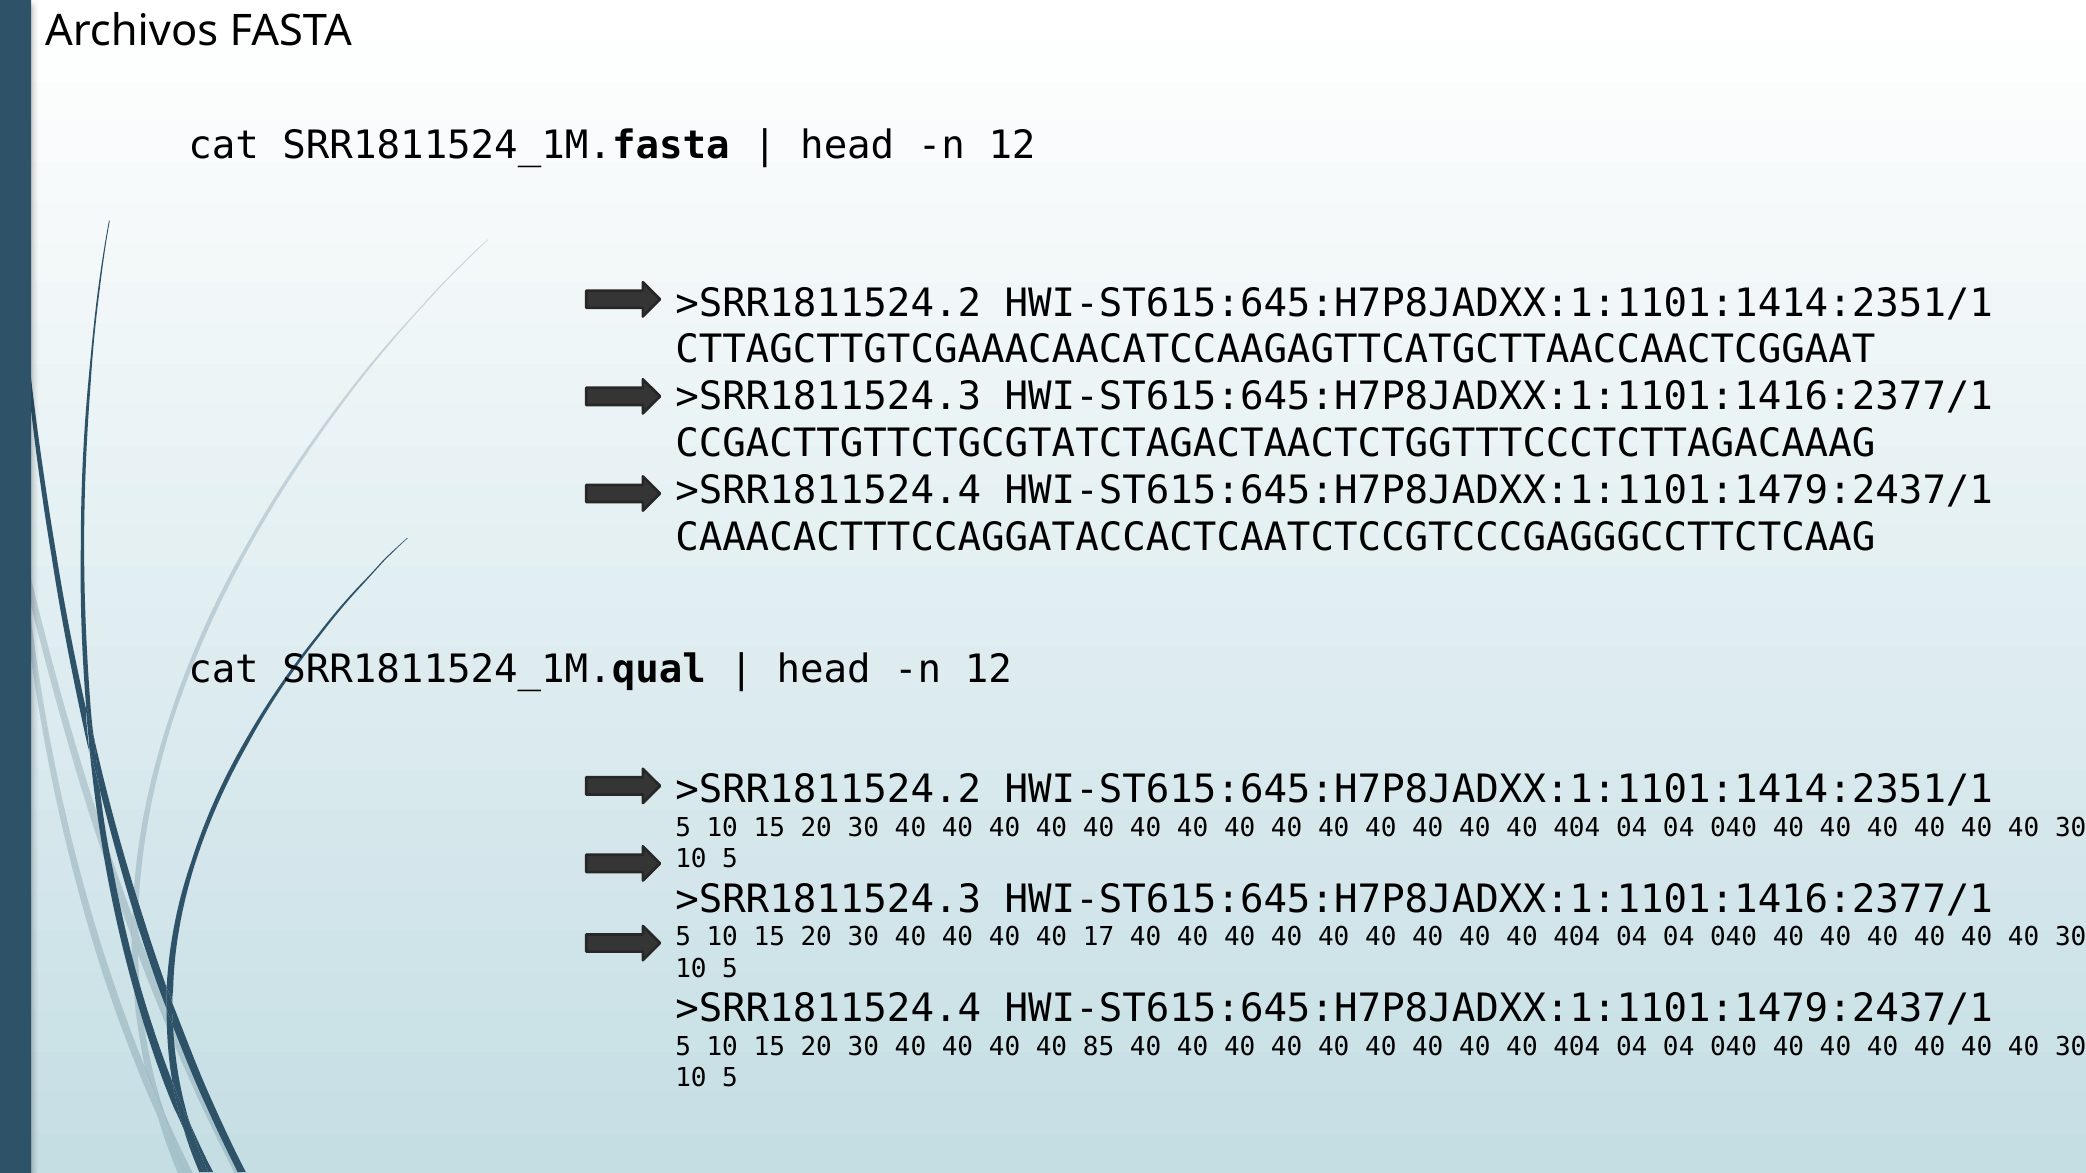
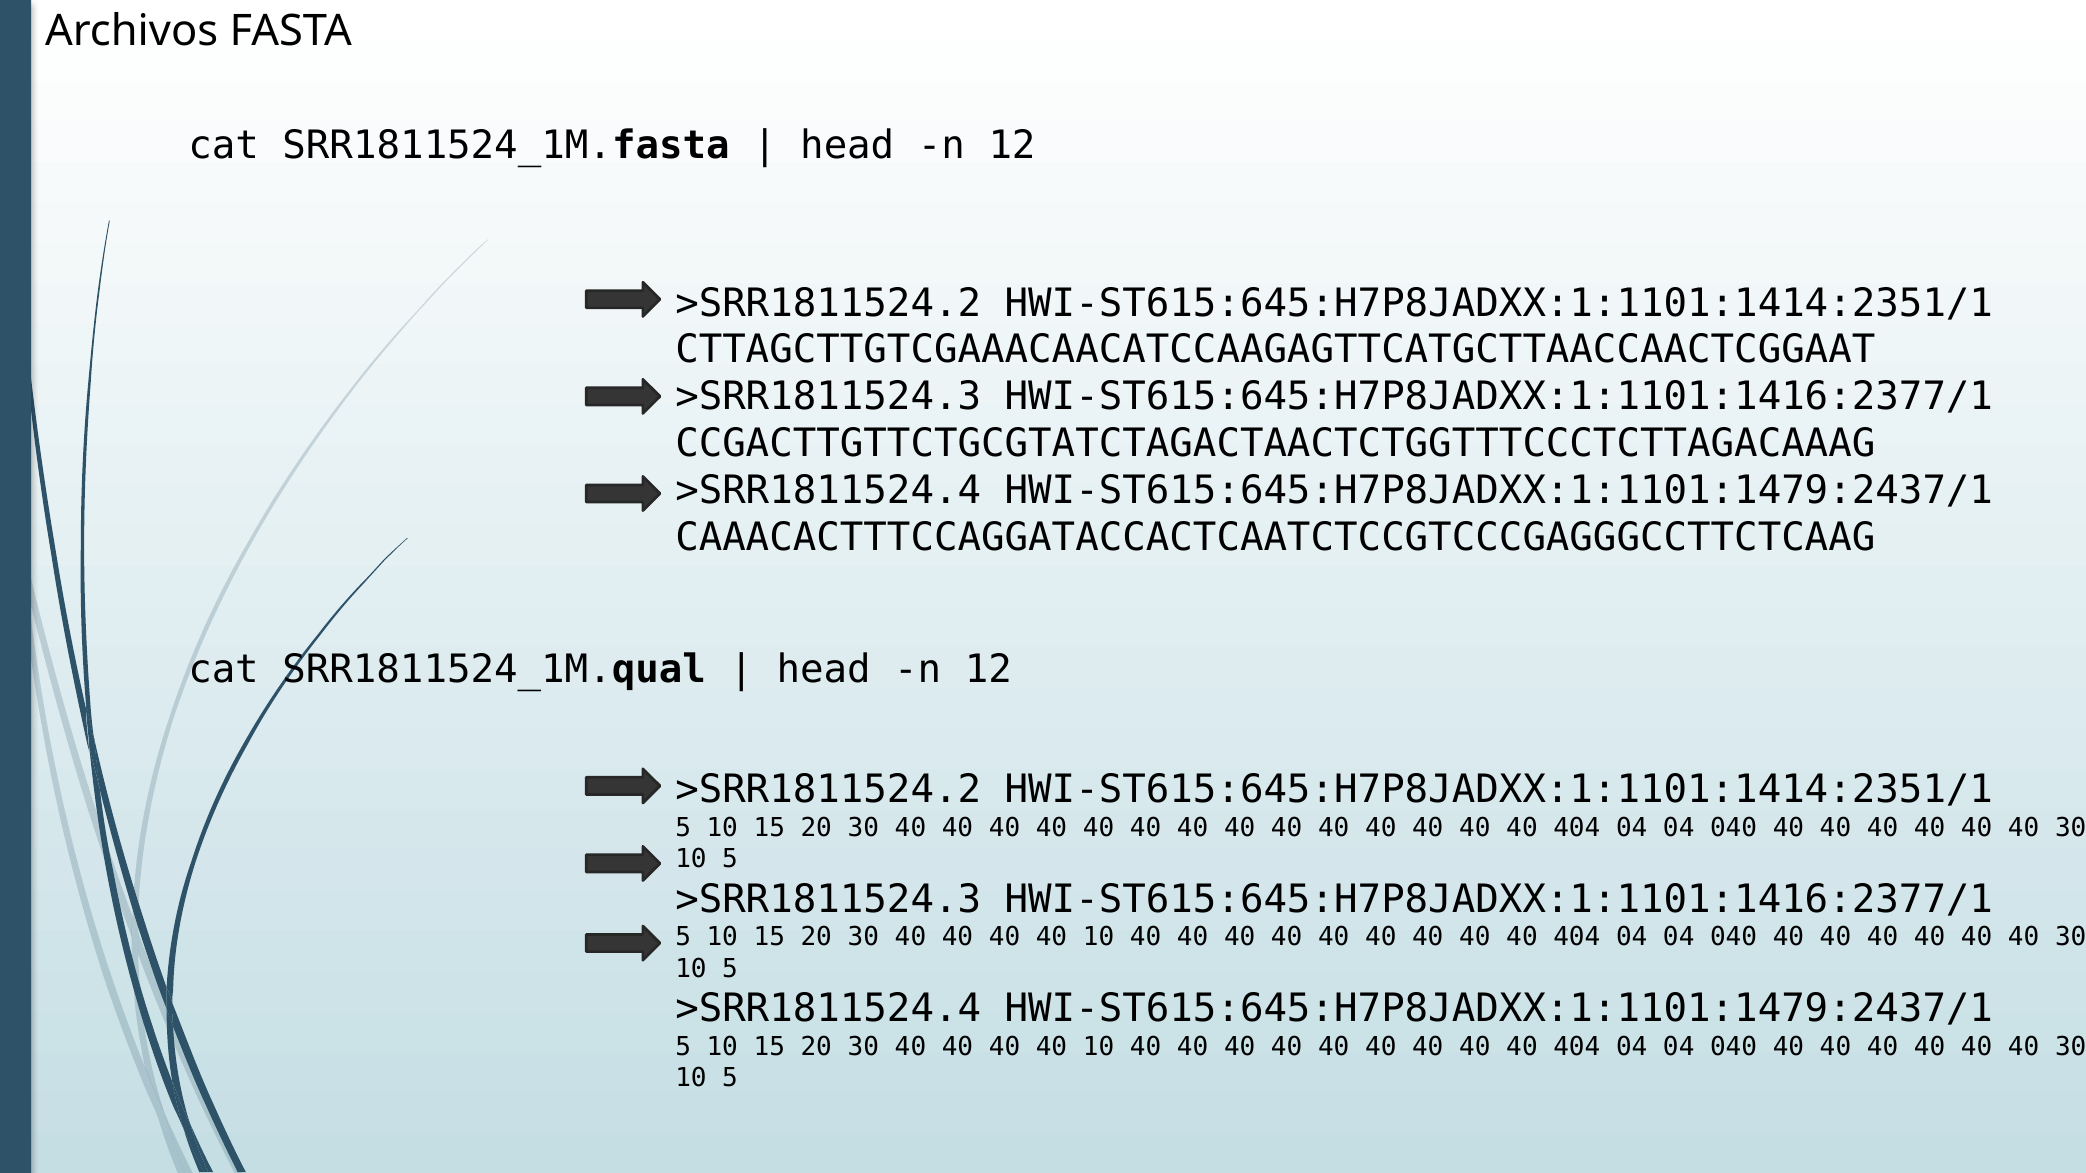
17 at (1099, 938): 17 -> 10
85 at (1099, 1047): 85 -> 10
